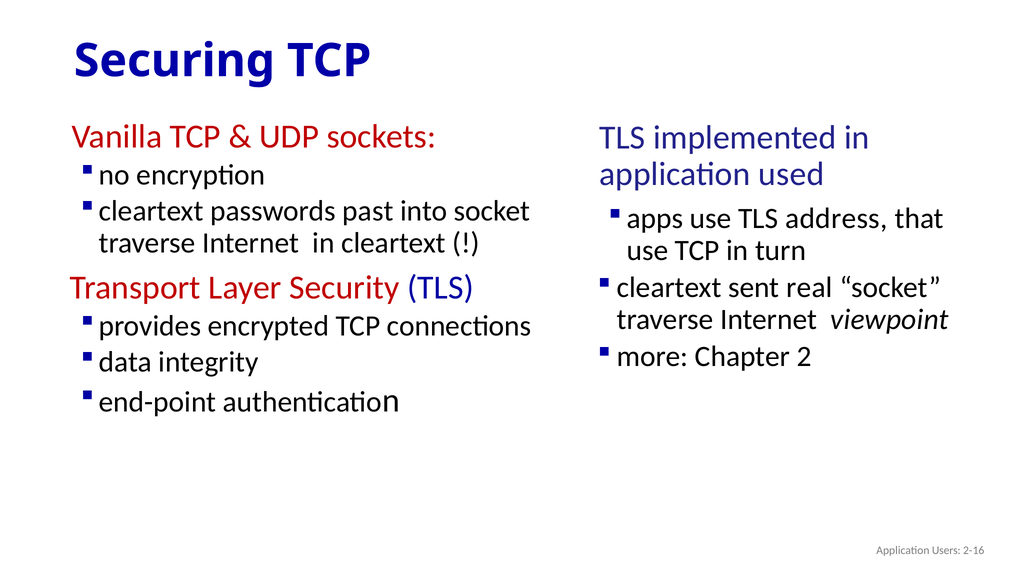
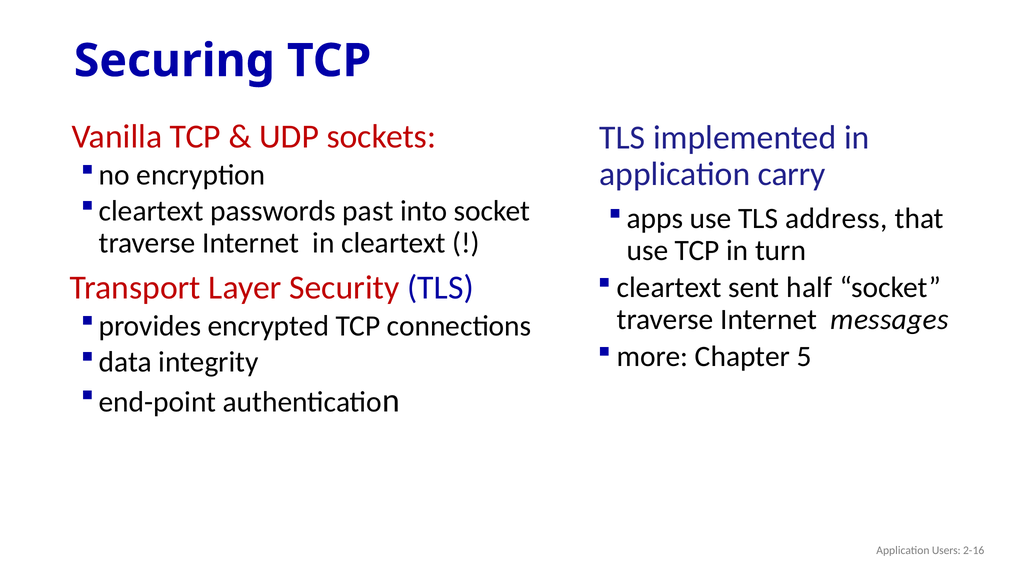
used: used -> carry
real: real -> half
viewpoint: viewpoint -> messages
2: 2 -> 5
